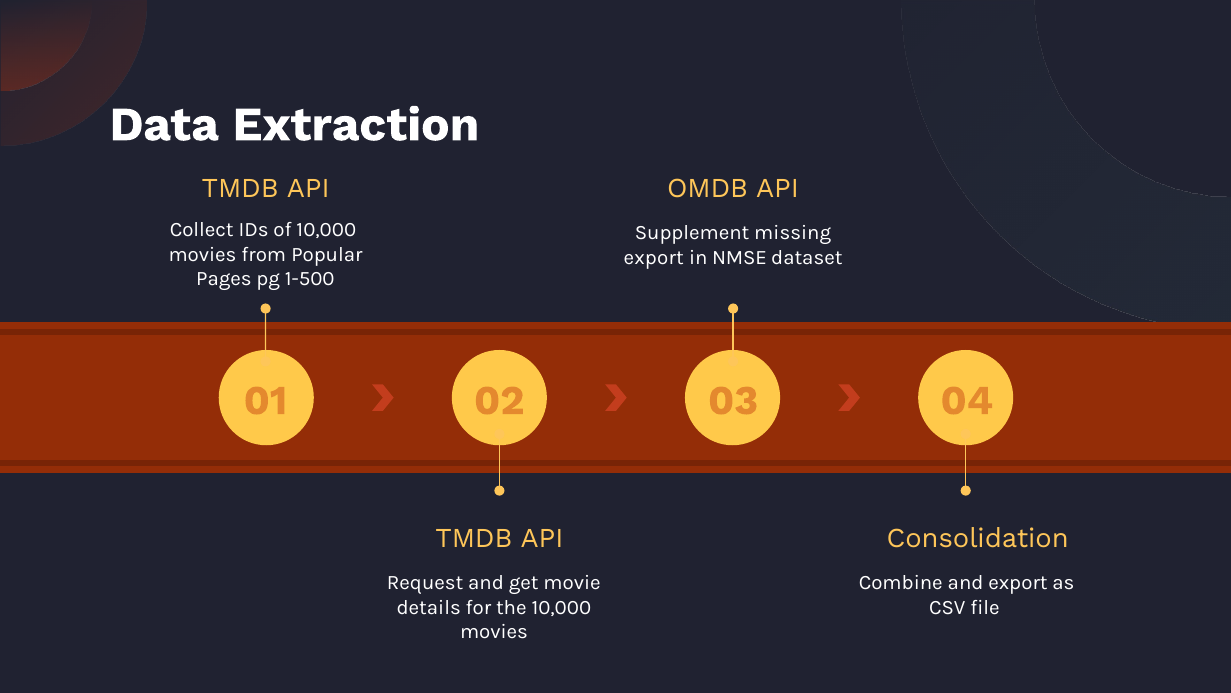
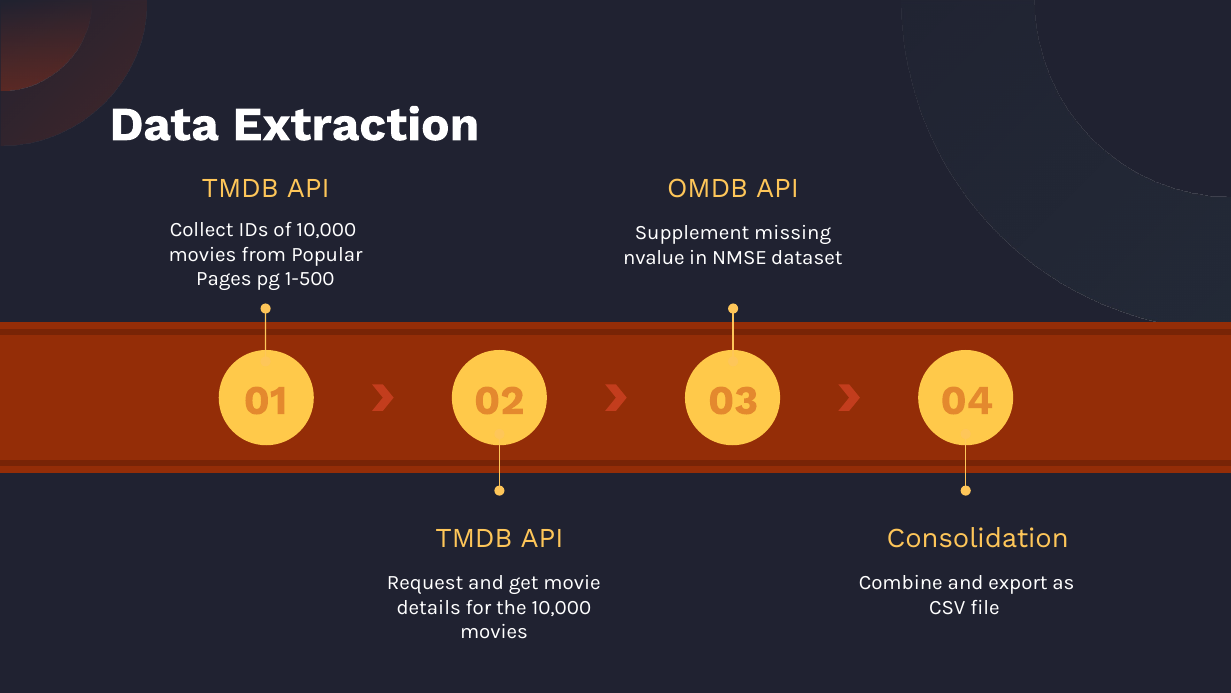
export at (654, 258): export -> nvalue
